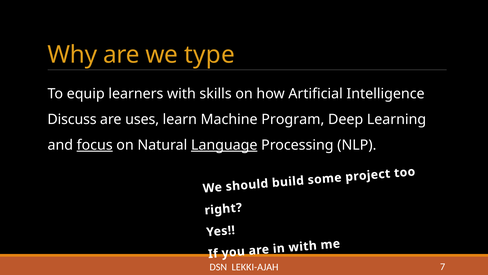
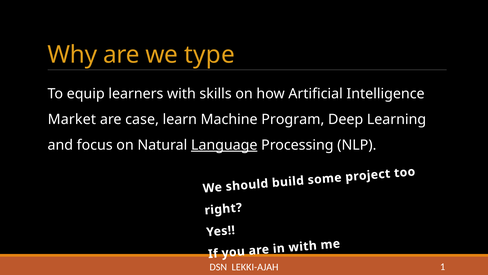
Discuss: Discuss -> Market
uses: uses -> case
focus underline: present -> none
7: 7 -> 1
